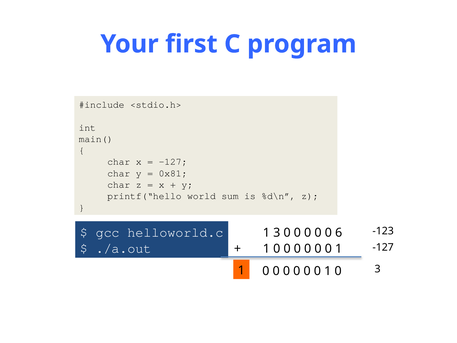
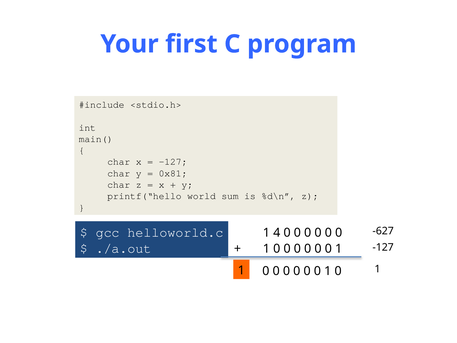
-123: -123 -> -627
3 at (277, 233): 3 -> 4
6 at (339, 233): 6 -> 0
3 at (378, 269): 3 -> 1
